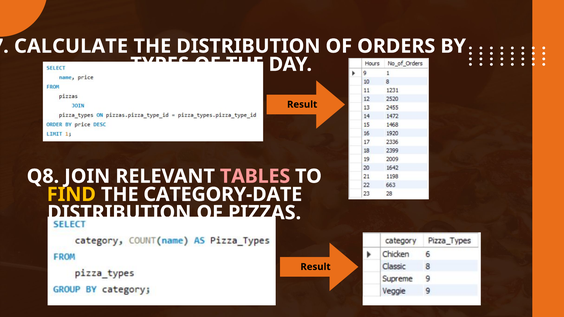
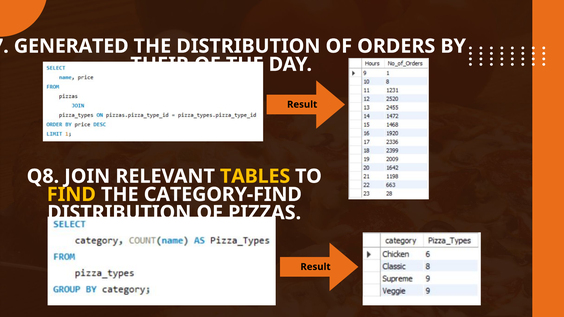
CALCULATE: CALCULATE -> GENERATED
TYPES: TYPES -> THEIR
TABLES colour: pink -> yellow
CATEGORY-DATE: CATEGORY-DATE -> CATEGORY-FIND
